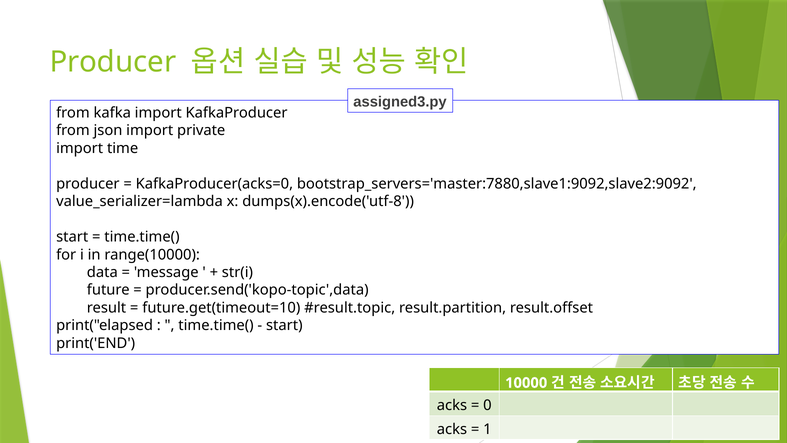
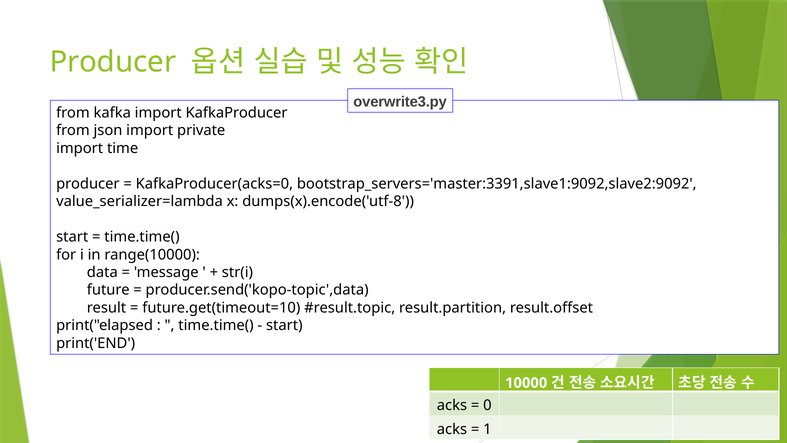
assigned3.py: assigned3.py -> overwrite3.py
bootstrap_servers='master:7880,slave1:9092,slave2:9092: bootstrap_servers='master:7880,slave1:9092,slave2:9092 -> bootstrap_servers='master:3391,slave1:9092,slave2:9092
